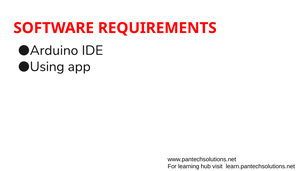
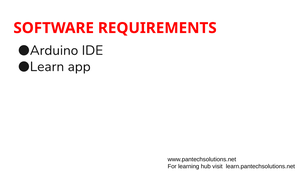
Using: Using -> Learn
